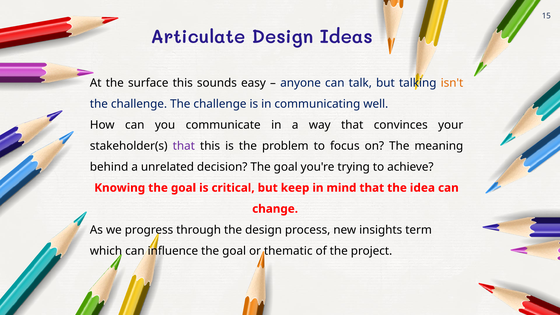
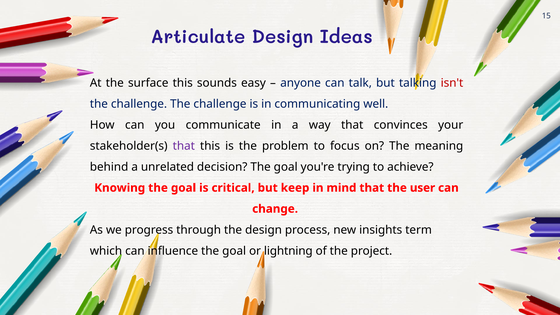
isn't colour: orange -> red
idea: idea -> user
thematic: thematic -> lightning
